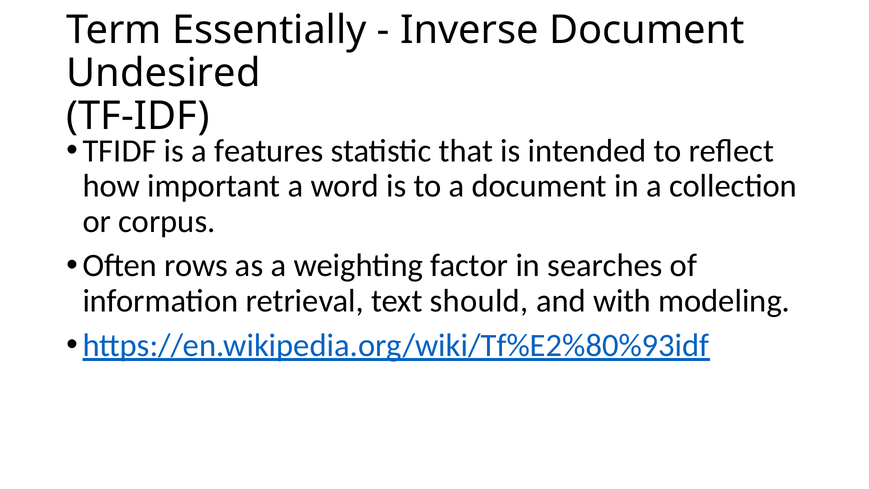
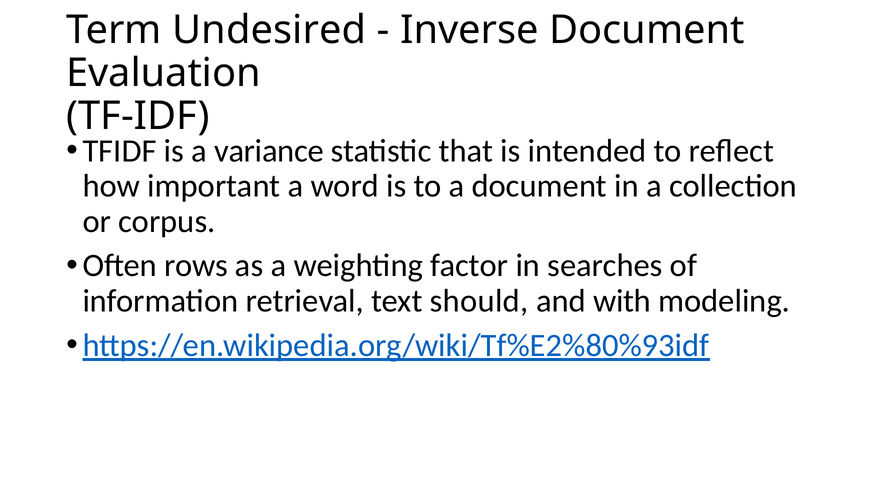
Essentially: Essentially -> Undesired
Undesired: Undesired -> Evaluation
features: features -> variance
